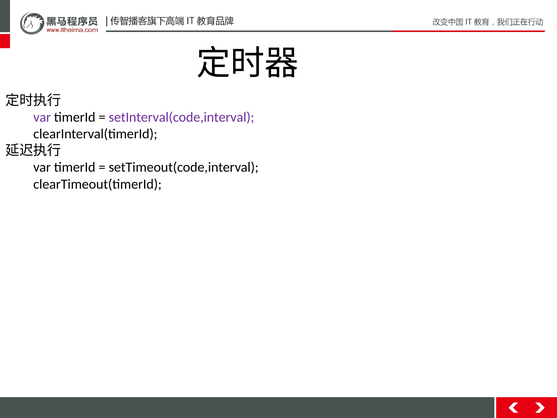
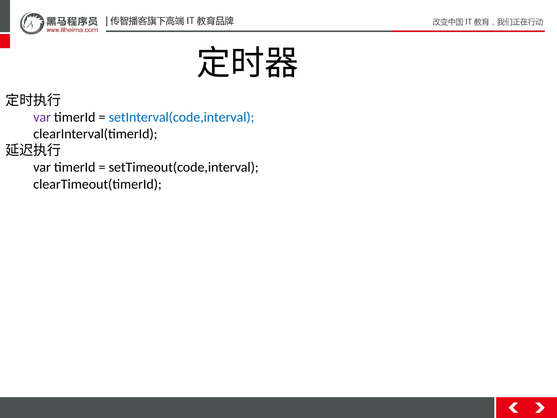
setInterval(code,interval colour: purple -> blue
